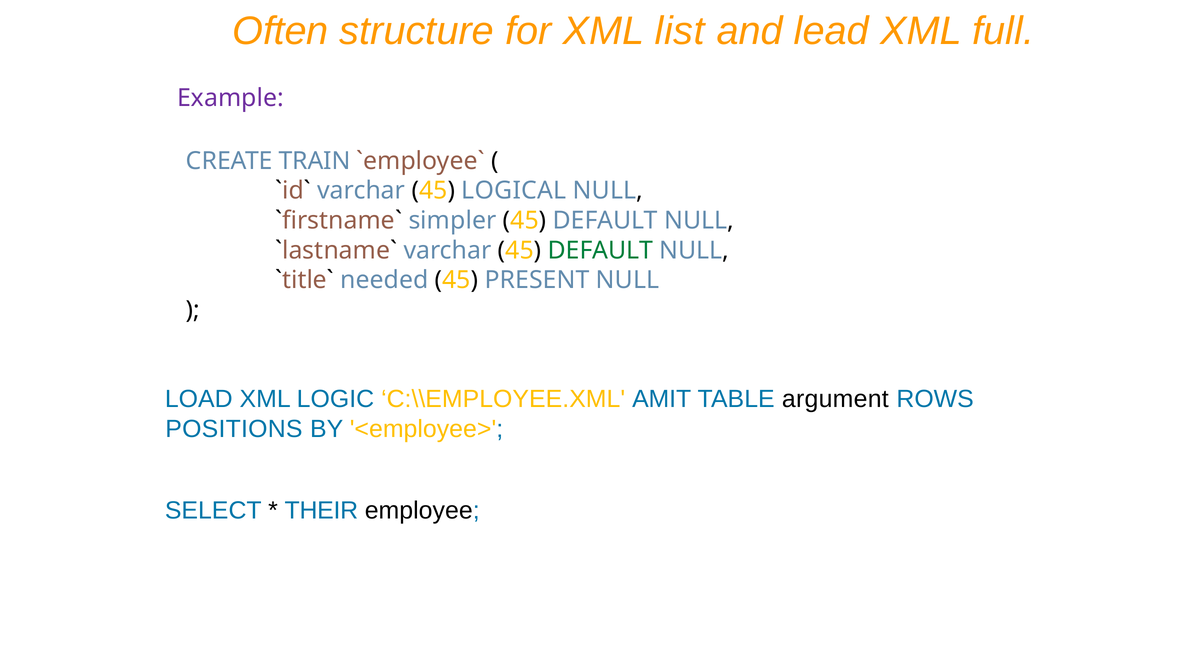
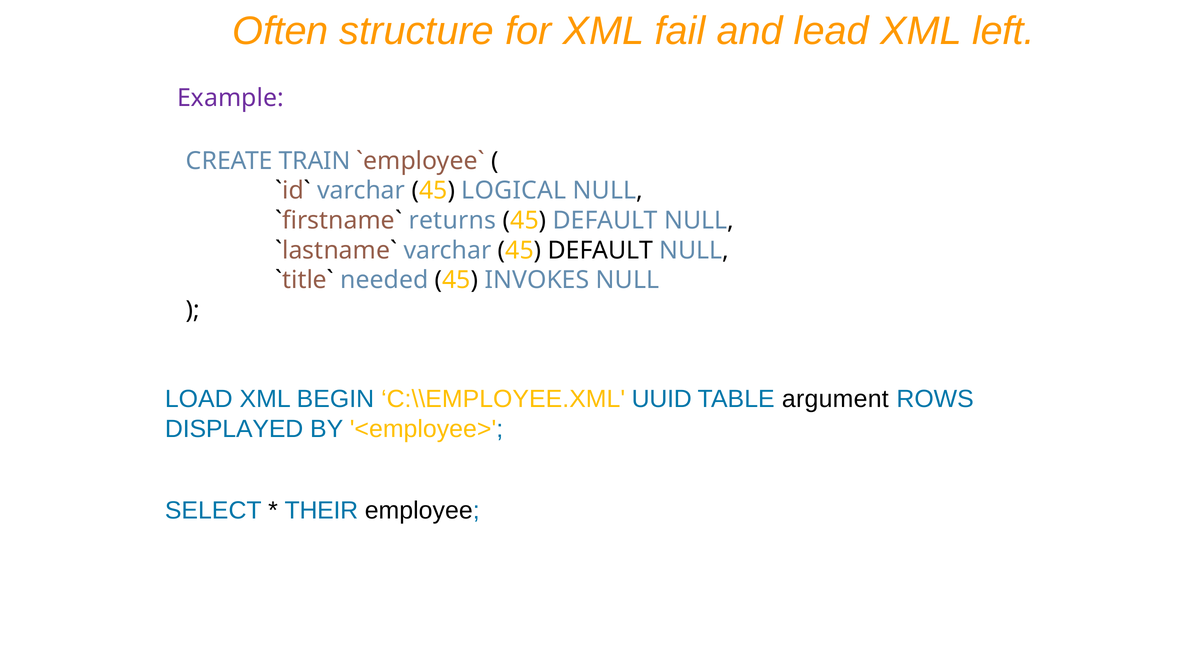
list: list -> fail
full: full -> left
simpler: simpler -> returns
DEFAULT at (600, 250) colour: green -> black
PRESENT: PRESENT -> INVOKES
LOGIC: LOGIC -> BEGIN
AMIT: AMIT -> UUID
POSITIONS: POSITIONS -> DISPLAYED
